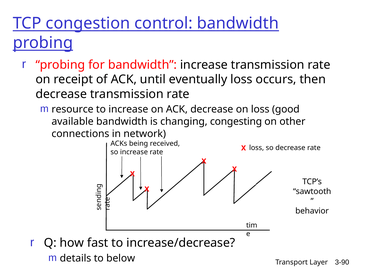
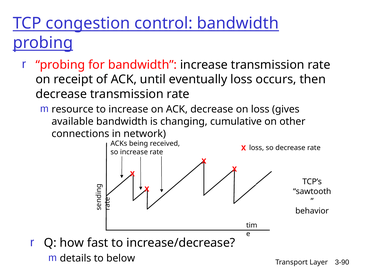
good: good -> gives
congesting: congesting -> cumulative
